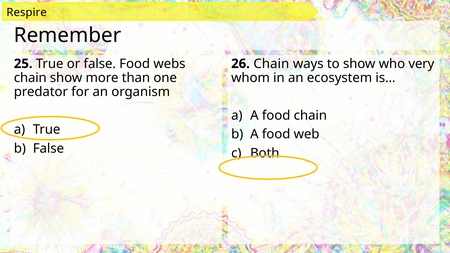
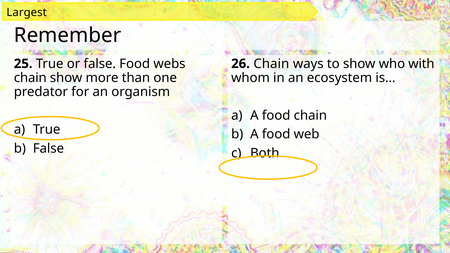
Respire: Respire -> Largest
very: very -> with
